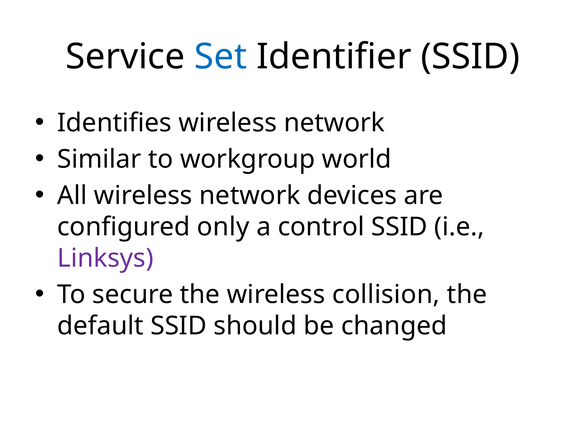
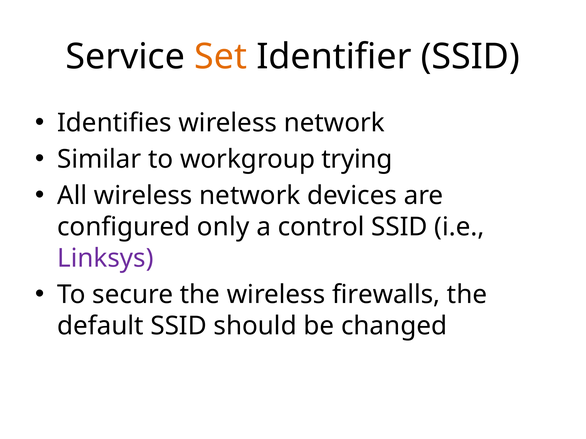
Set colour: blue -> orange
world: world -> trying
collision: collision -> firewalls
